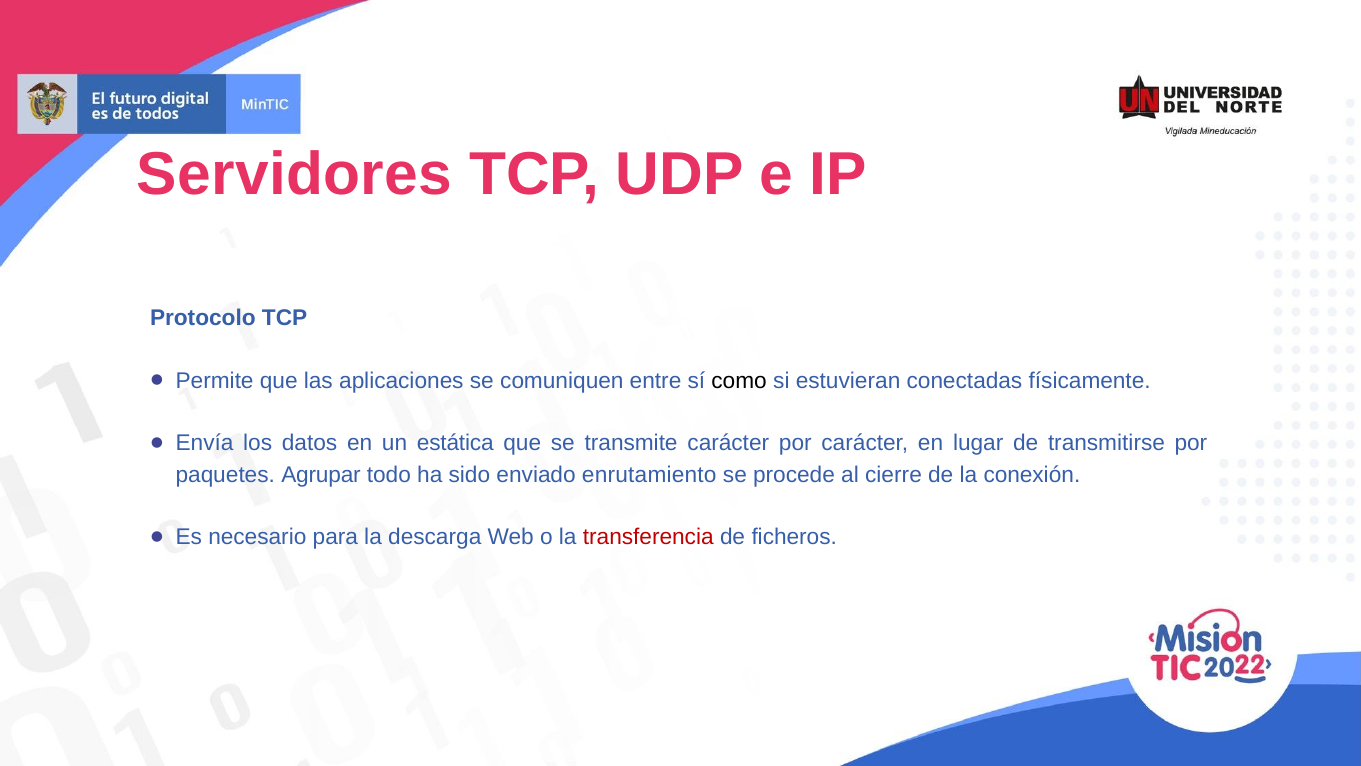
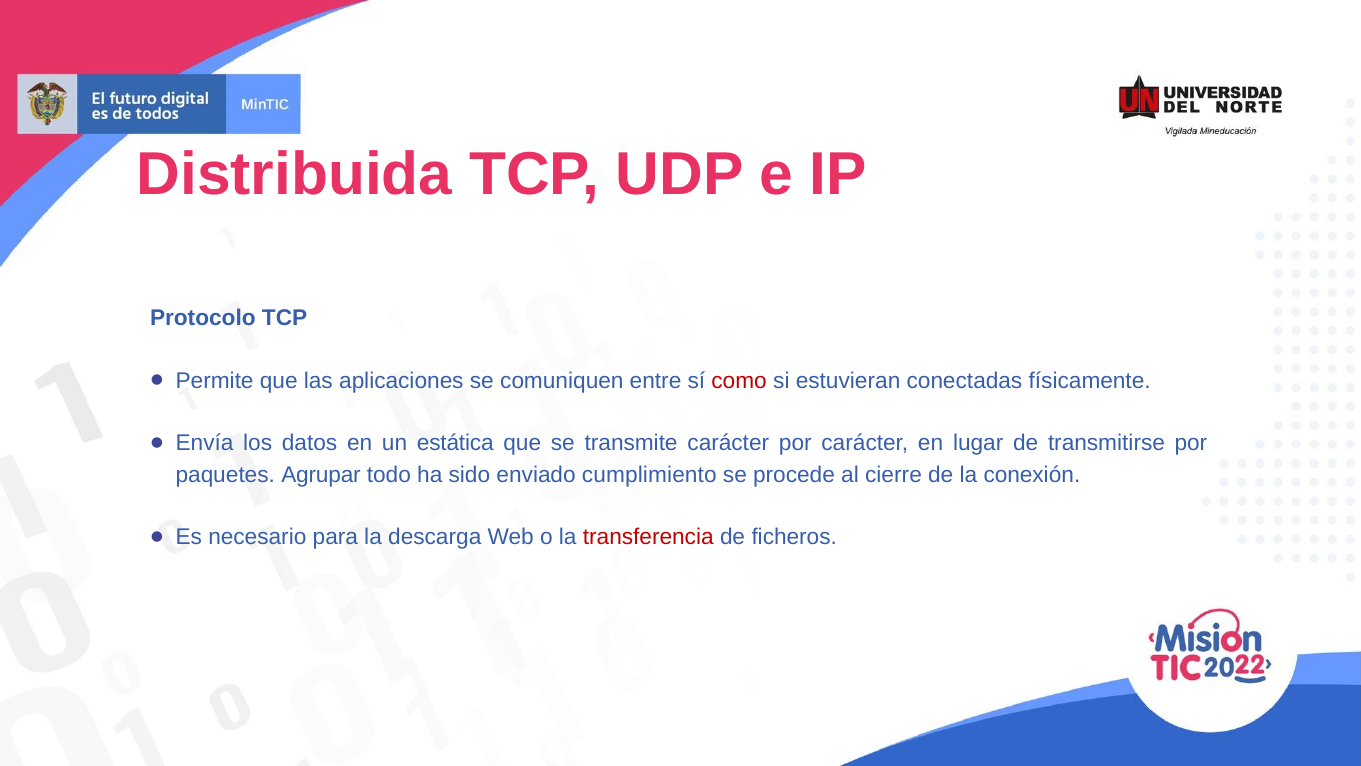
Servidores: Servidores -> Distribuida
como colour: black -> red
enrutamiento: enrutamiento -> cumplimiento
